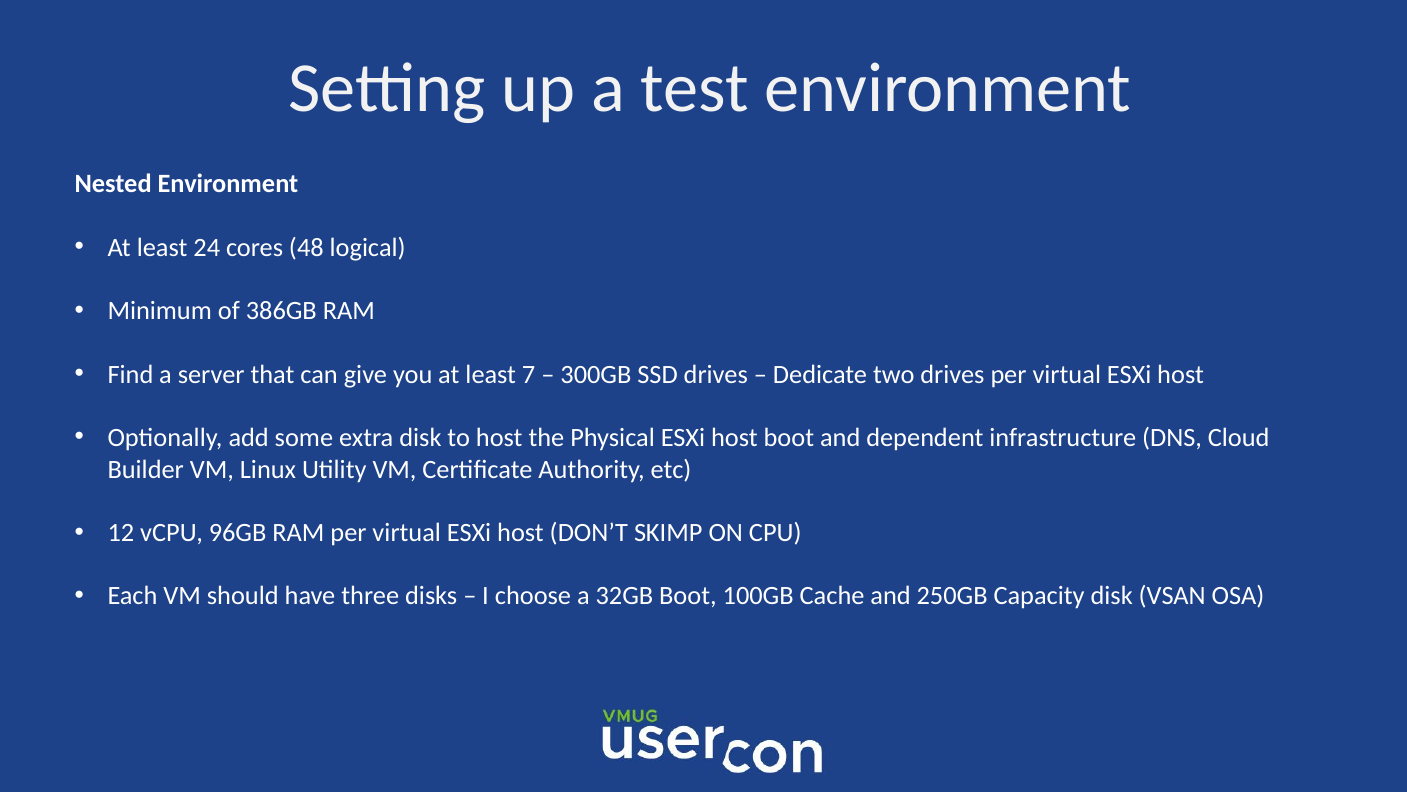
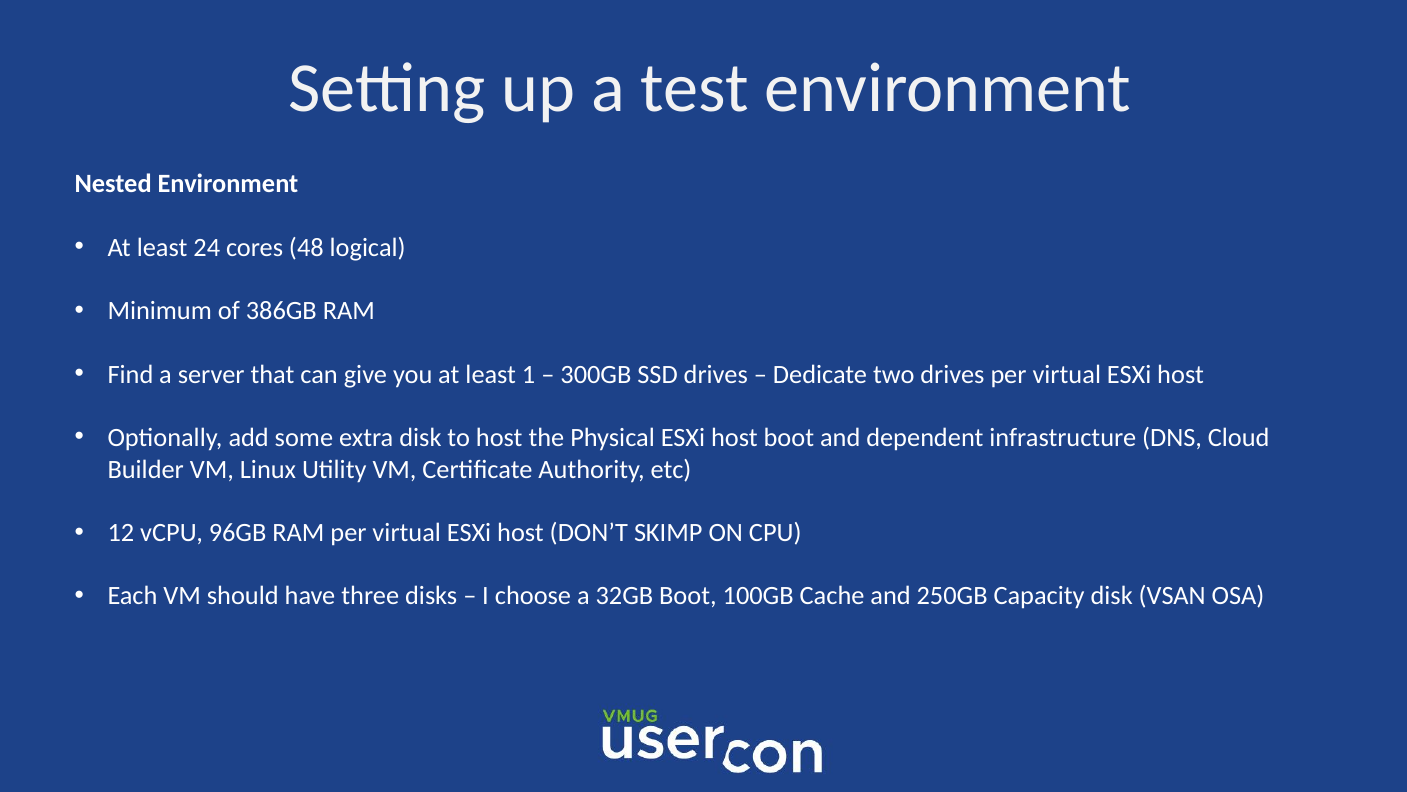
7: 7 -> 1
